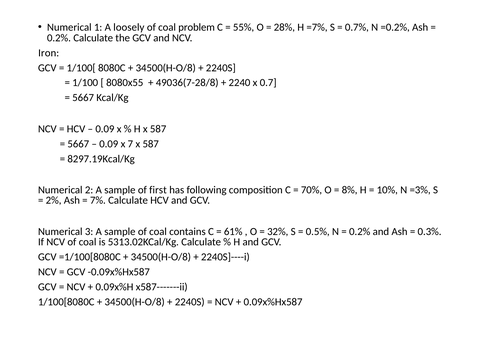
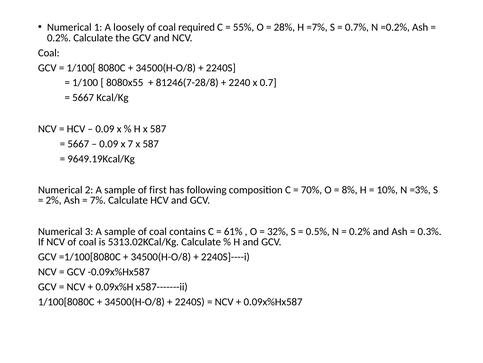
problem: problem -> required
Iron at (49, 53): Iron -> Coal
49036(7-28/8: 49036(7-28/8 -> 81246(7-28/8
8297.19Kcal/Kg: 8297.19Kcal/Kg -> 9649.19Kcal/Kg
